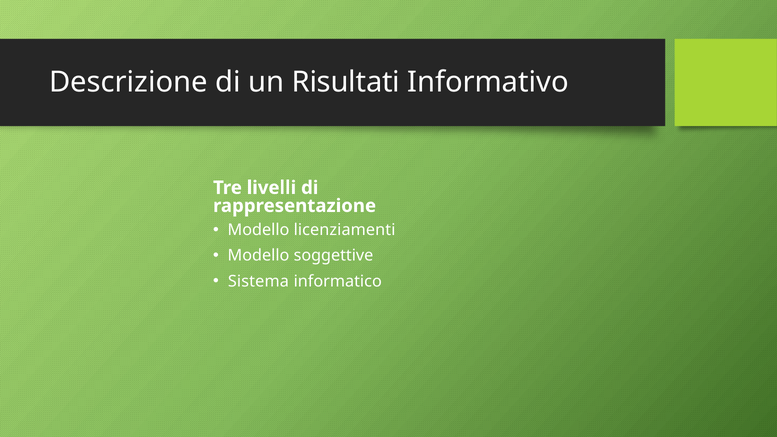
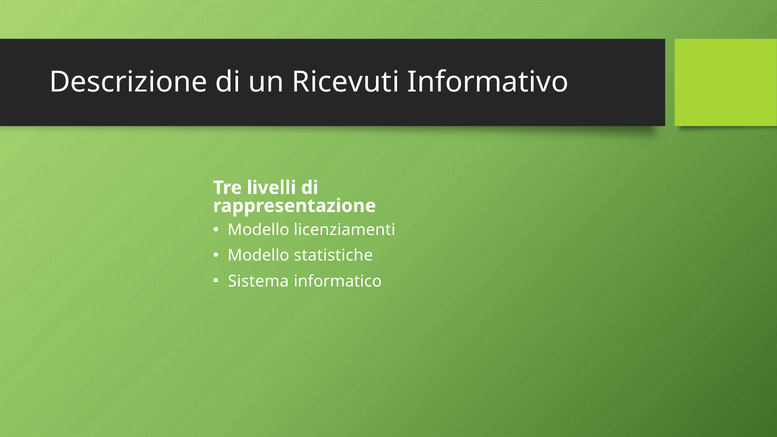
Risultati: Risultati -> Ricevuti
soggettive: soggettive -> statistiche
